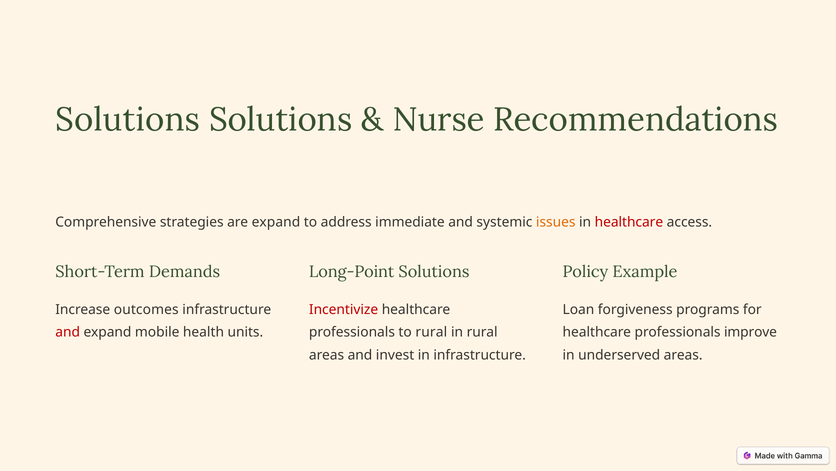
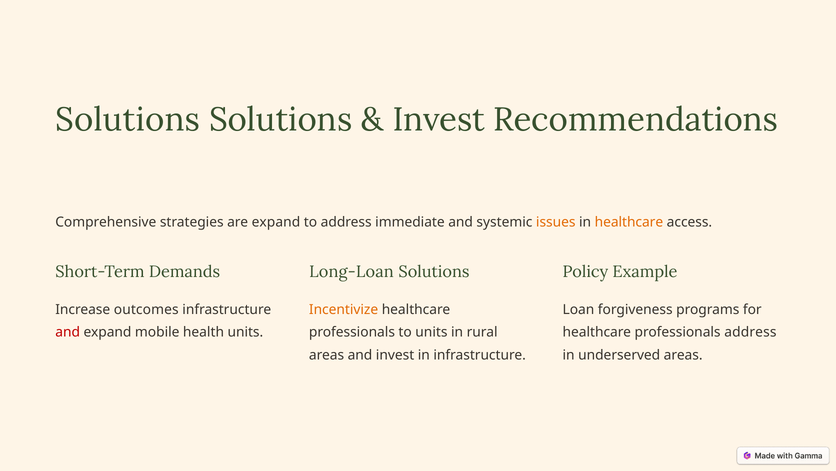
Nurse at (439, 119): Nurse -> Invest
healthcare at (629, 222) colour: red -> orange
Long-Point: Long-Point -> Long-Loan
Incentivize colour: red -> orange
to rural: rural -> units
professionals improve: improve -> address
